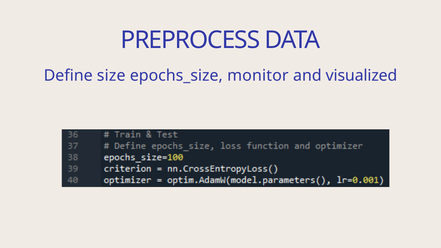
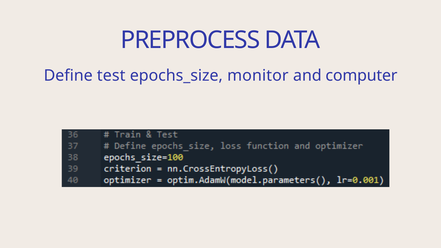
size: size -> test
visualized: visualized -> computer
